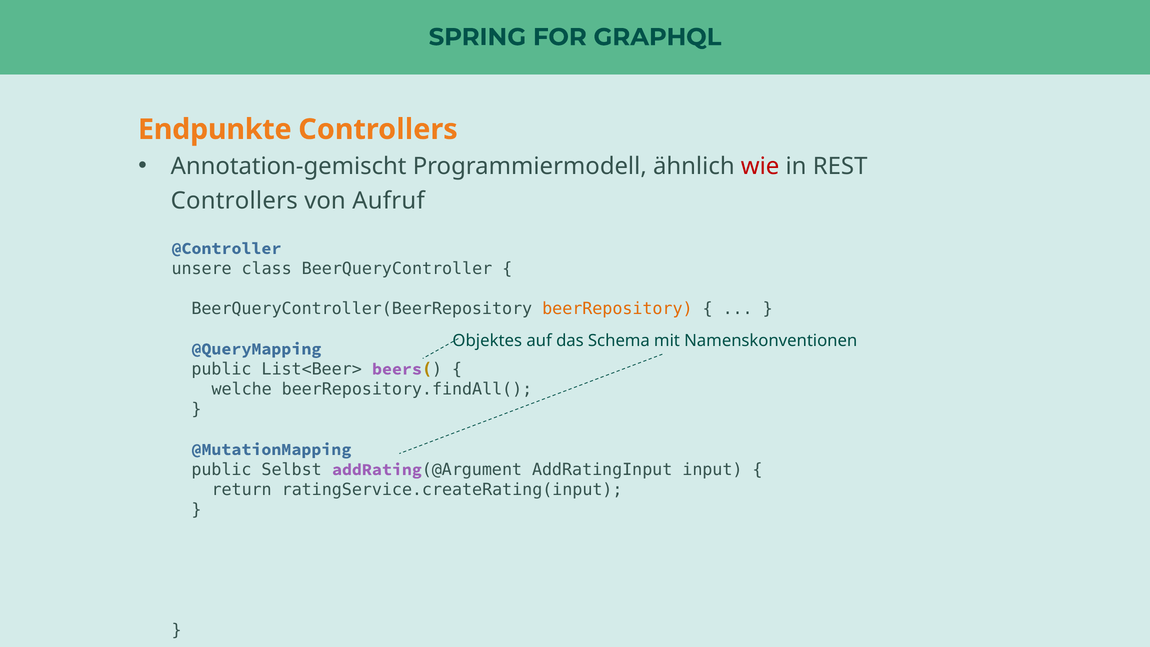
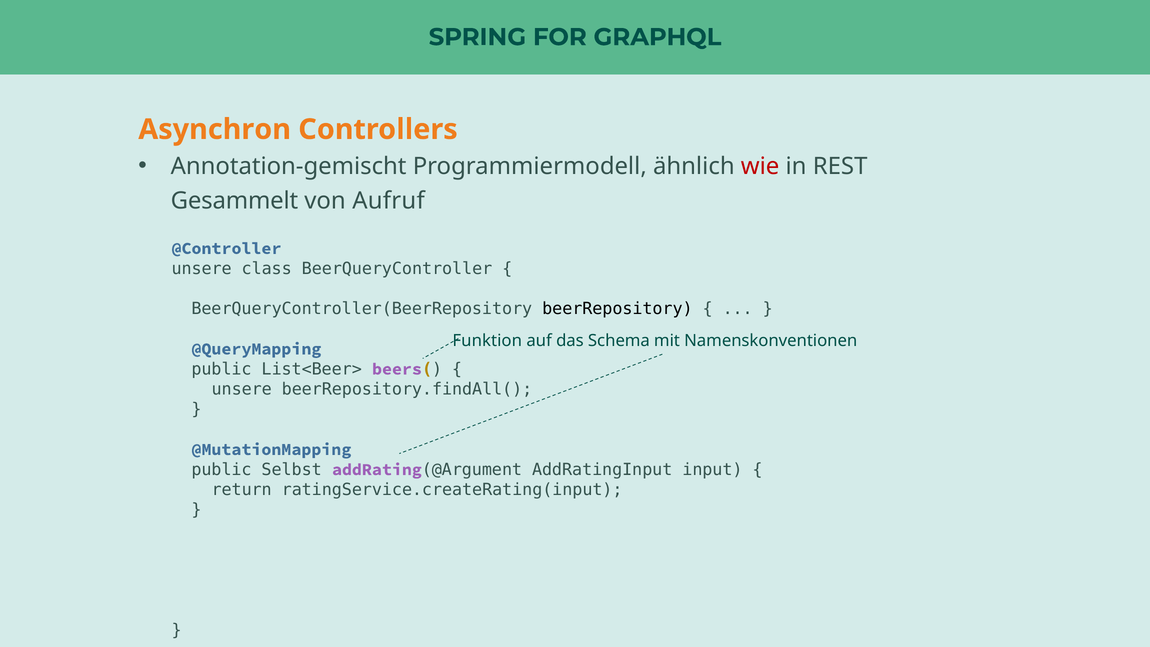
Endpunkte: Endpunkte -> Asynchron
Controllers at (234, 201): Controllers -> Gesammelt
beerRepository colour: orange -> black
Objektes: Objektes -> Funktion
welche at (242, 389): welche -> unsere
